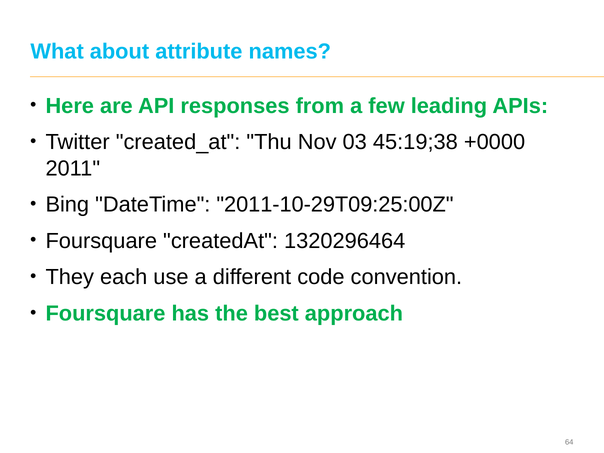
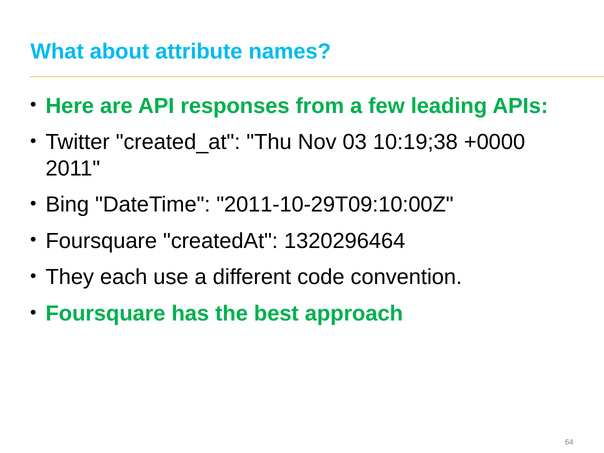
45:19;38: 45:19;38 -> 10:19;38
2011-10-29T09:25:00Z: 2011-10-29T09:25:00Z -> 2011-10-29T09:10:00Z
